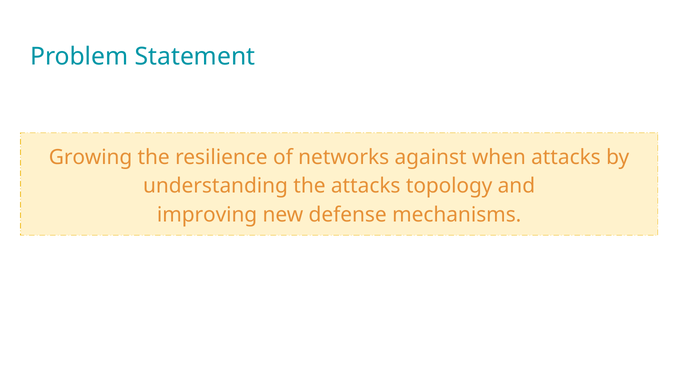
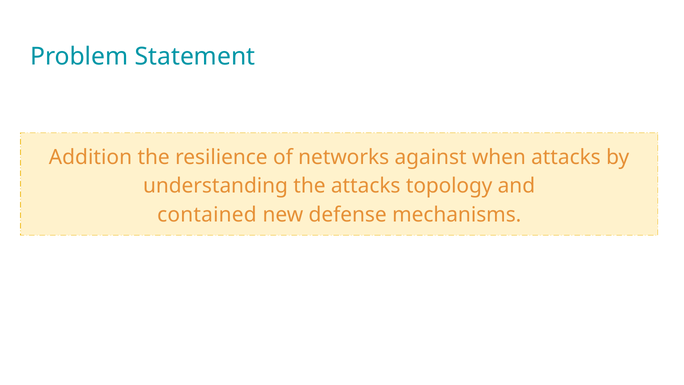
Growing: Growing -> Addition
improving: improving -> contained
